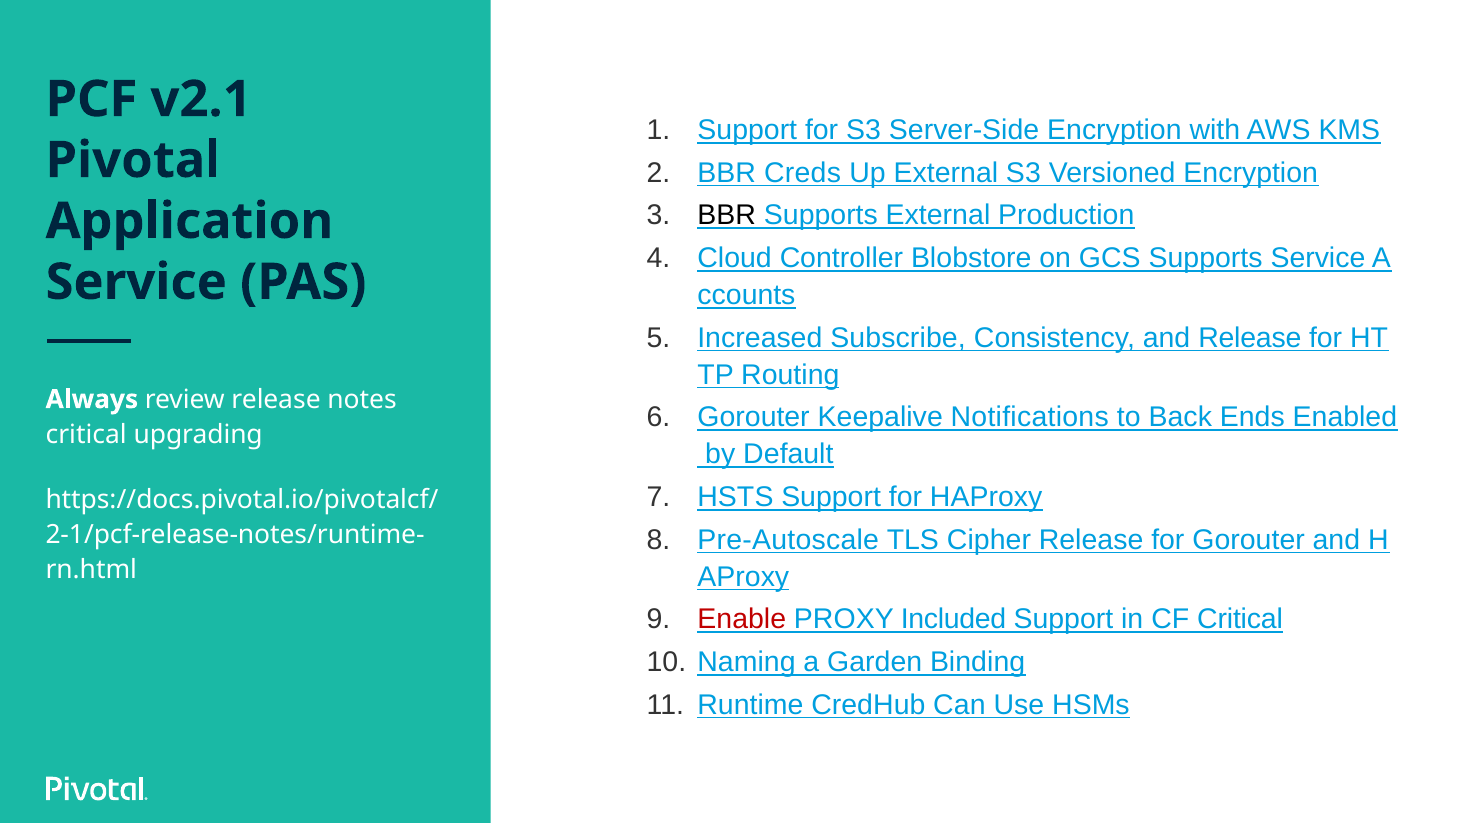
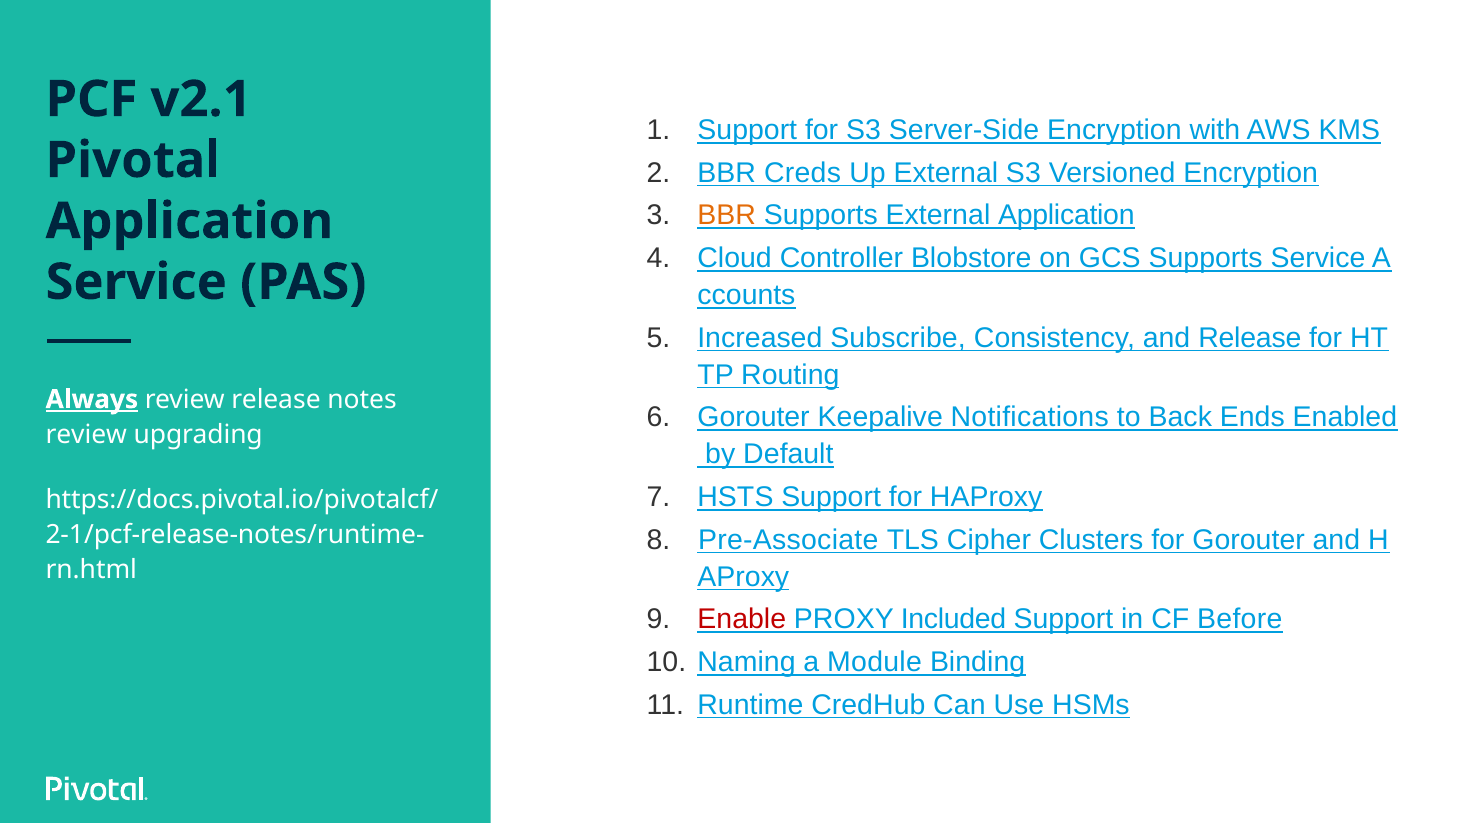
BBR at (727, 216) colour: black -> orange
External Production: Production -> Application
Always underline: none -> present
critical at (86, 434): critical -> review
Pre-Autoscale: Pre-Autoscale -> Pre-Associate
Cipher Release: Release -> Clusters
CF Critical: Critical -> Before
Garden: Garden -> Module
